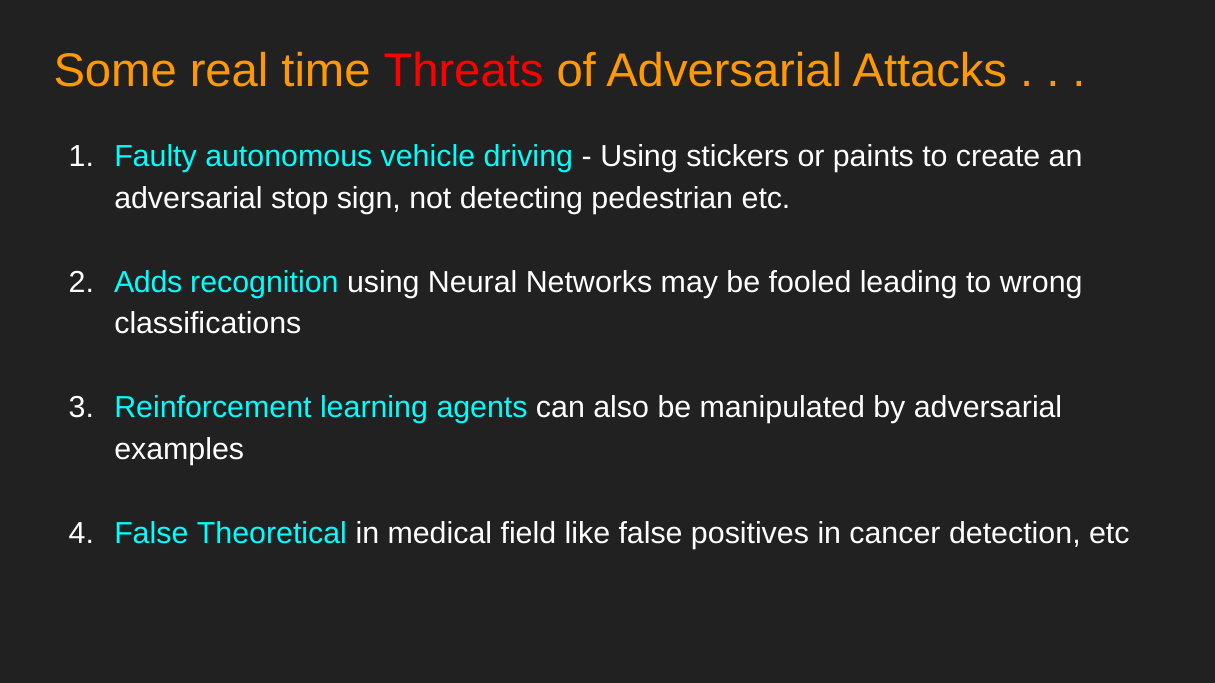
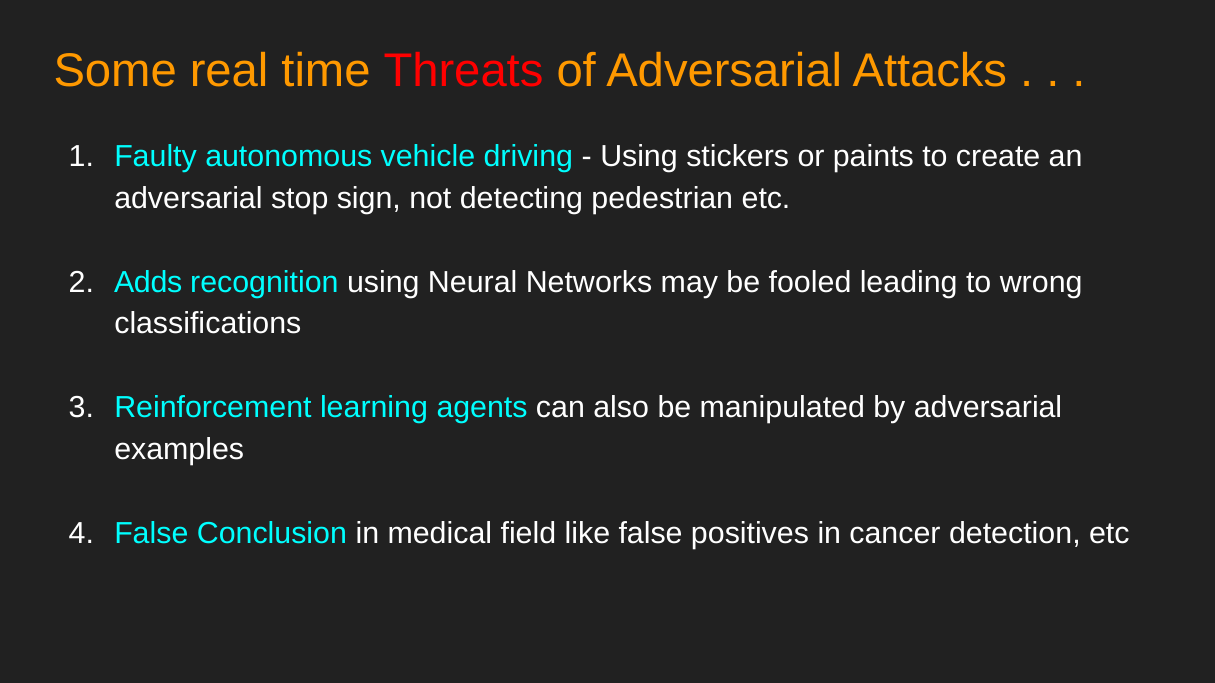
Theoretical: Theoretical -> Conclusion
